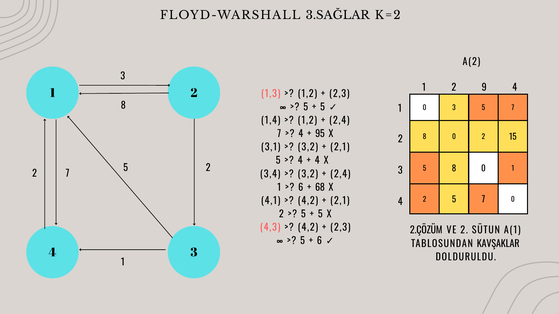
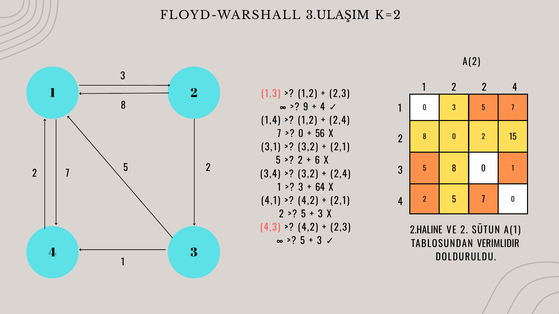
3.SAĞLAR: 3.SAĞLAR -> 3.ULAŞIM
2 9: 9 -> 2
5 at (306, 107): 5 -> 9
5 at (323, 107): 5 -> 4
4 at (301, 134): 4 -> 0
95: 95 -> 56
4 at (300, 161): 4 -> 2
4 at (317, 161): 4 -> 6
6 at (301, 188): 6 -> 3
68: 68 -> 64
5 at (320, 215): 5 -> 3
2.ÇÖZÜM: 2.ÇÖZÜM -> 2.HALINE
6 at (319, 241): 6 -> 3
KAVŞAKLAR: KAVŞAKLAR -> VERIMLIDIR
